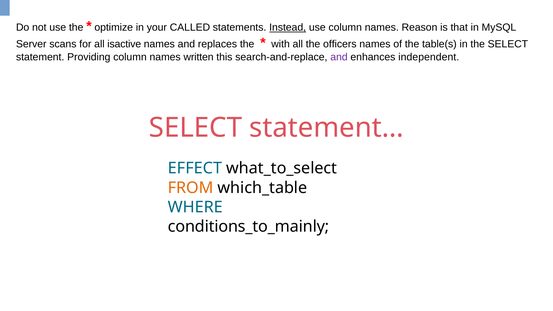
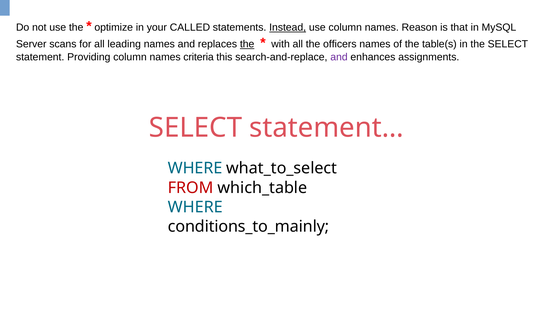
isactive: isactive -> leading
the at (247, 44) underline: none -> present
written: written -> criteria
independent: independent -> assignments
EFFECT at (195, 168): EFFECT -> WHERE
FROM colour: orange -> red
